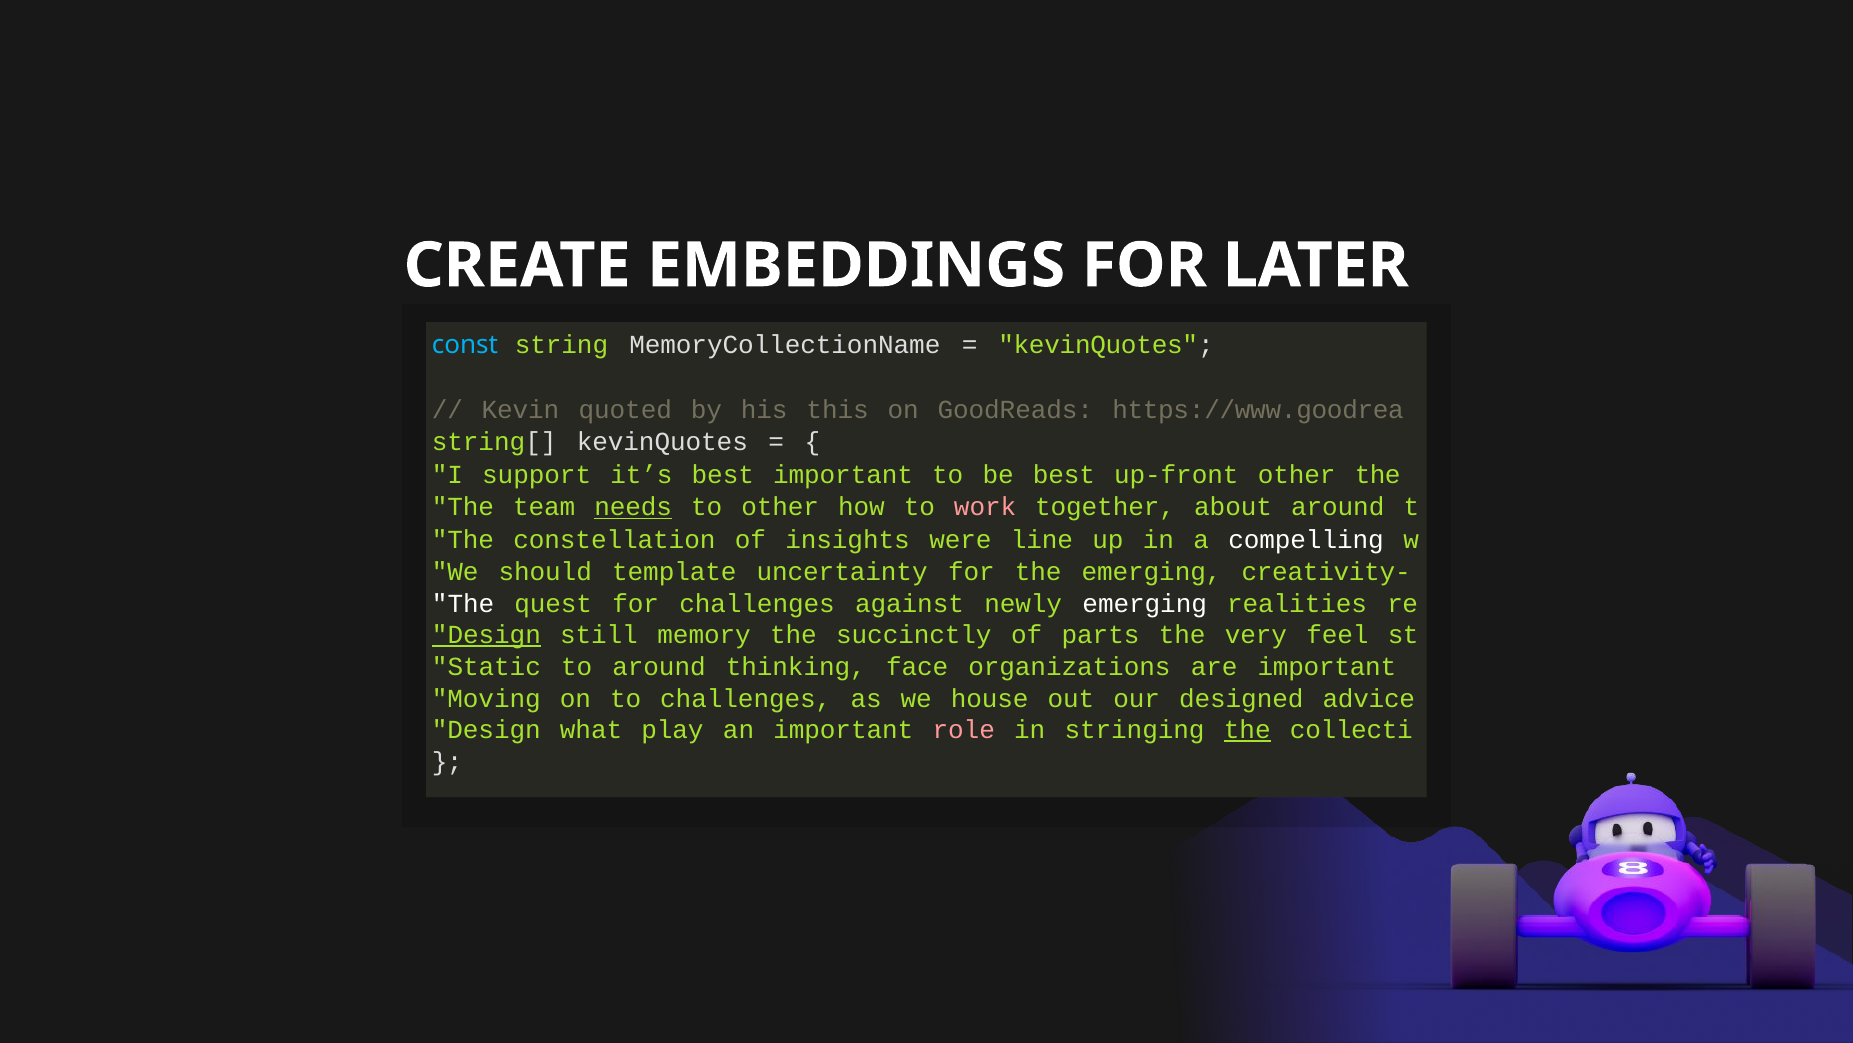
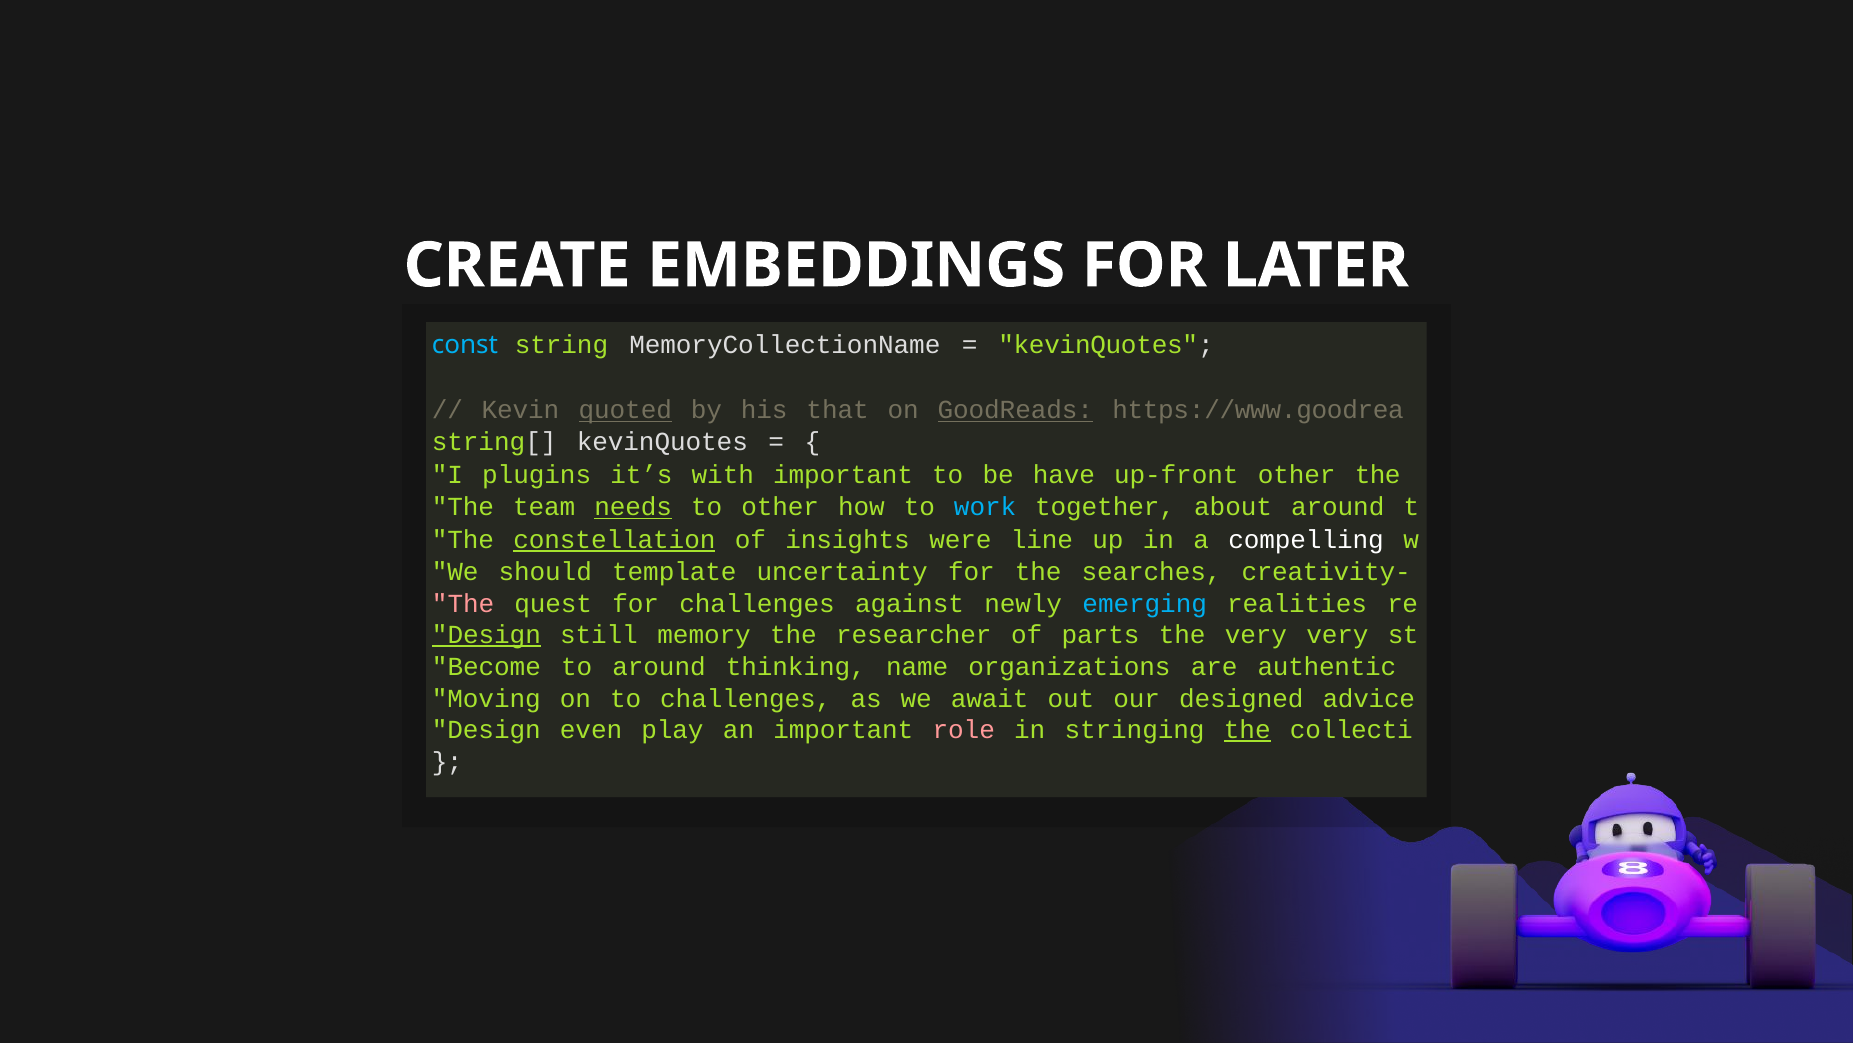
quoted underline: none -> present
this: this -> that
GoodReads underline: none -> present
support: support -> plugins
it’s best: best -> with
be best: best -> have
work colour: pink -> light blue
constellation underline: none -> present
the emerging: emerging -> searches
The at (463, 603) colour: white -> pink
emerging at (1145, 603) colour: white -> light blue
succinctly: succinctly -> researcher
very feel: feel -> very
Static: Static -> Become
face: face -> name
are important: important -> authentic
house: house -> await
what: what -> even
